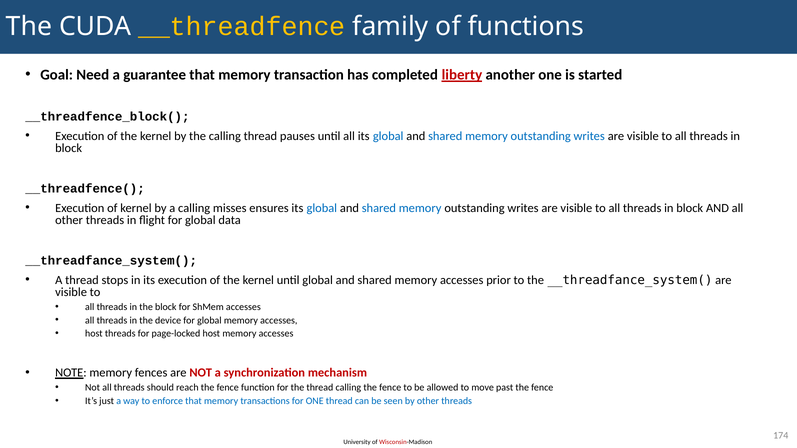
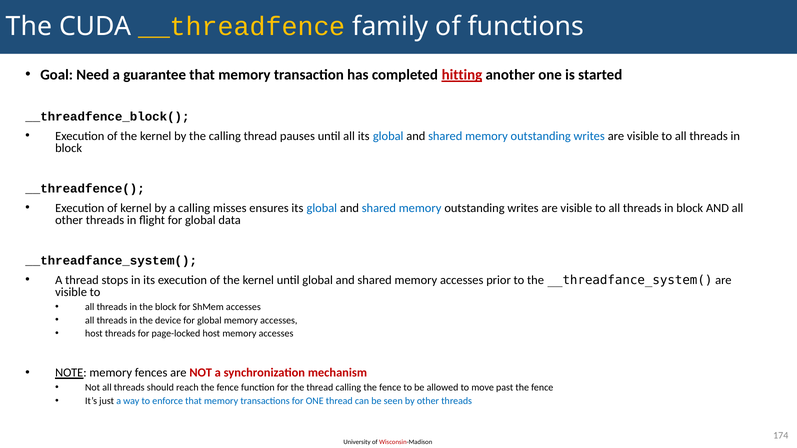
liberty: liberty -> hitting
